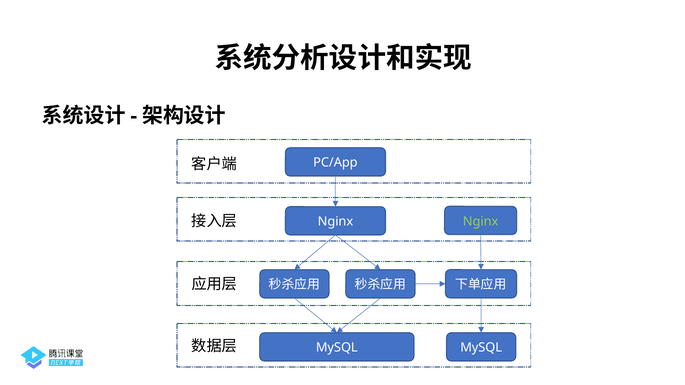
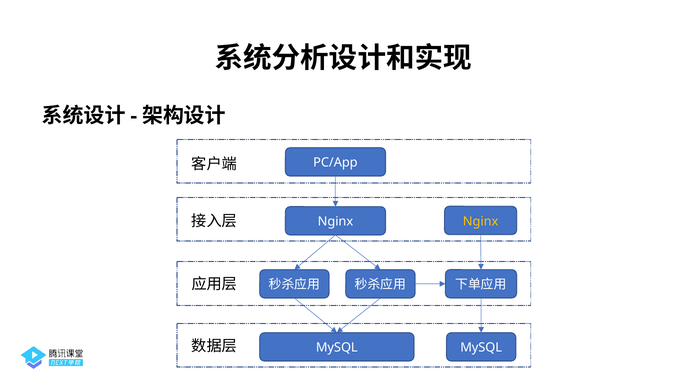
Nginx at (481, 221) colour: light green -> yellow
